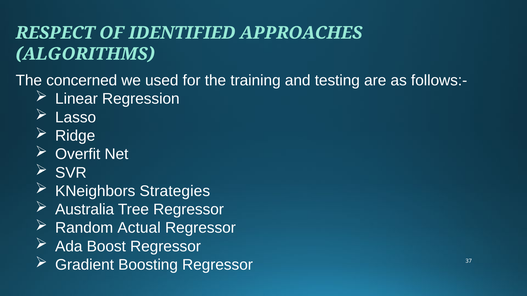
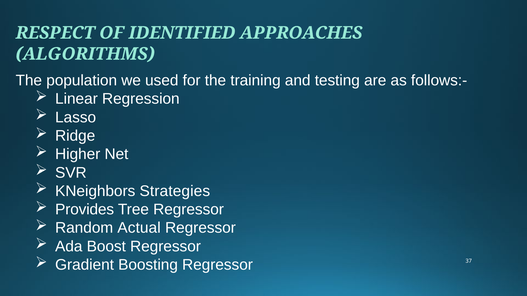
concerned: concerned -> population
Overfit: Overfit -> Higher
Australia: Australia -> Provides
